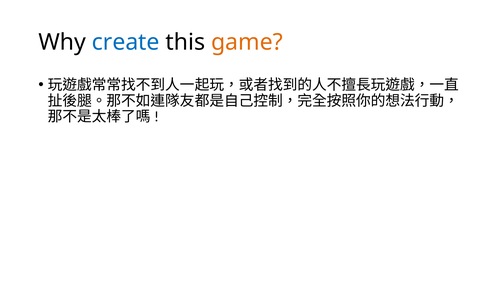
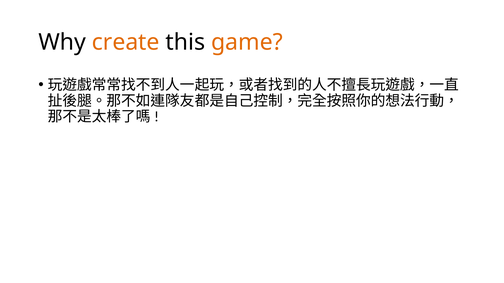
create colour: blue -> orange
